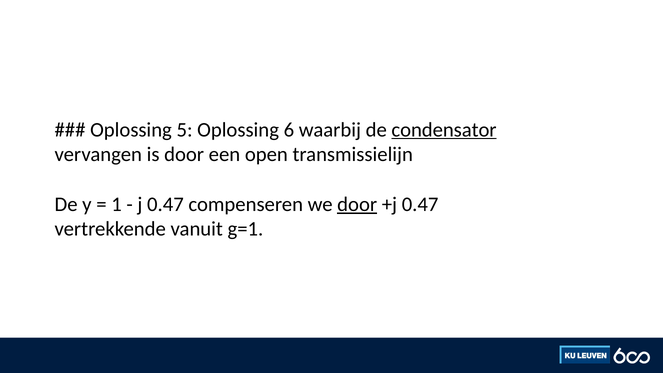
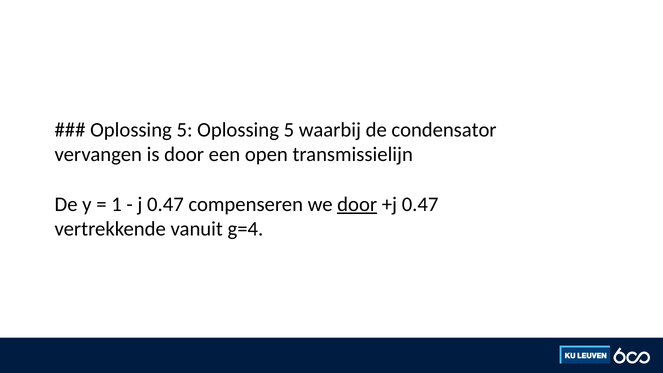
5 Oplossing 6: 6 -> 5
condensator underline: present -> none
g=1: g=1 -> g=4
